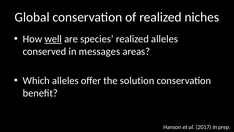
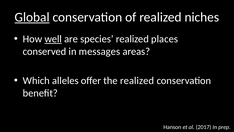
Global underline: none -> present
realized alleles: alleles -> places
the solution: solution -> realized
